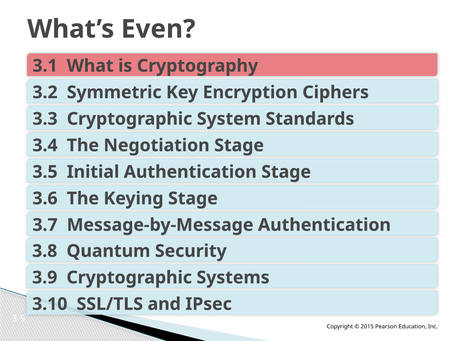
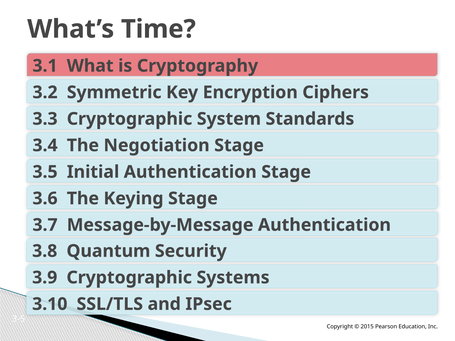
Even: Even -> Time
